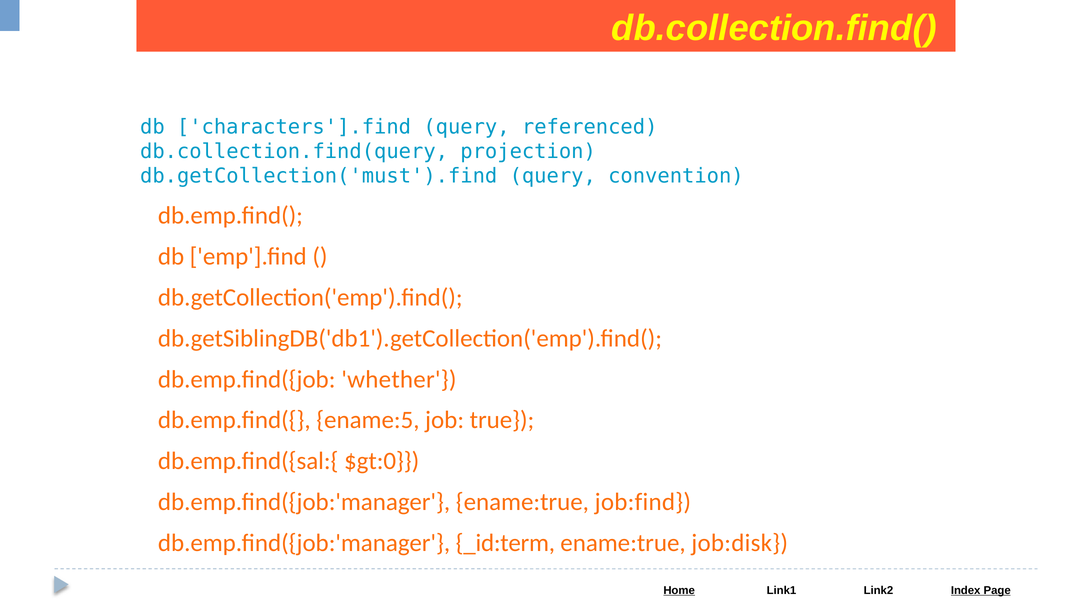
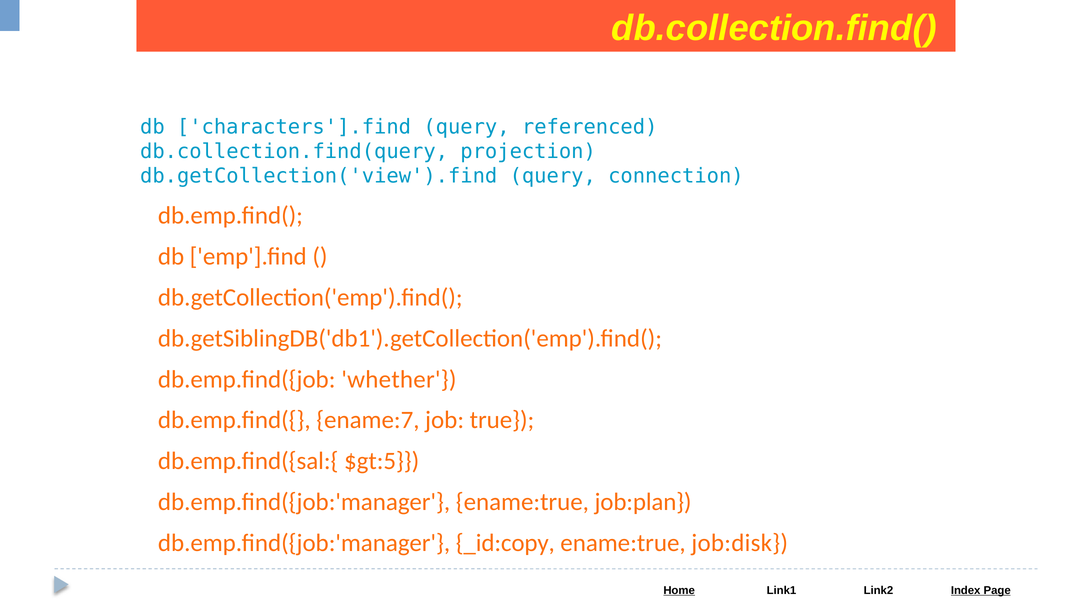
db.getCollection('must').find: db.getCollection('must').find -> db.getCollection('view').find
convention: convention -> connection
ename:5: ename:5 -> ename:7
$gt:0: $gt:0 -> $gt:5
job:find: job:find -> job:plan
_id:term: _id:term -> _id:copy
